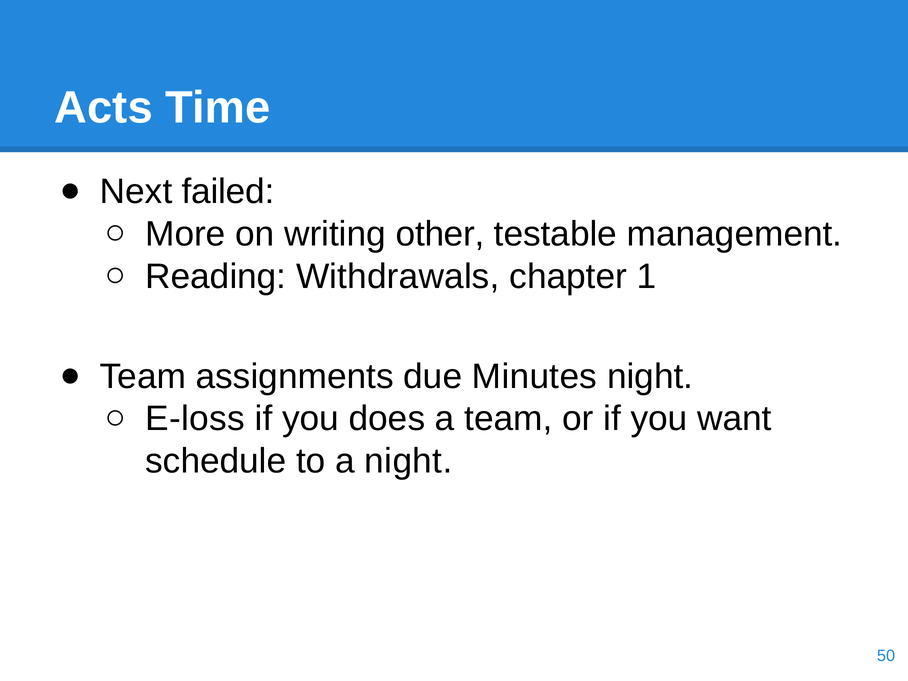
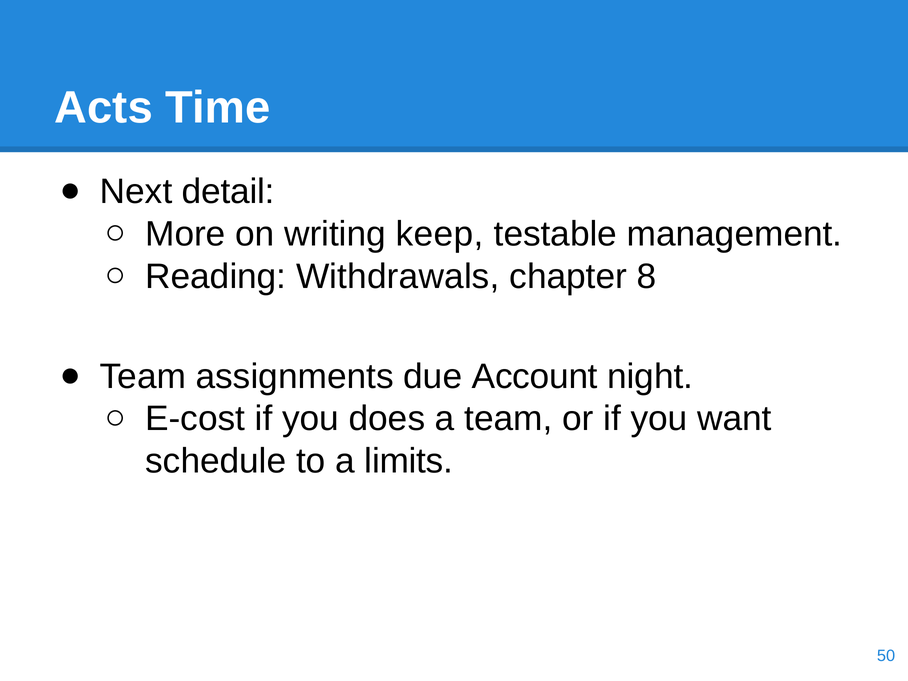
failed: failed -> detail
other: other -> keep
1: 1 -> 8
Minutes: Minutes -> Account
E-loss: E-loss -> E-cost
a night: night -> limits
